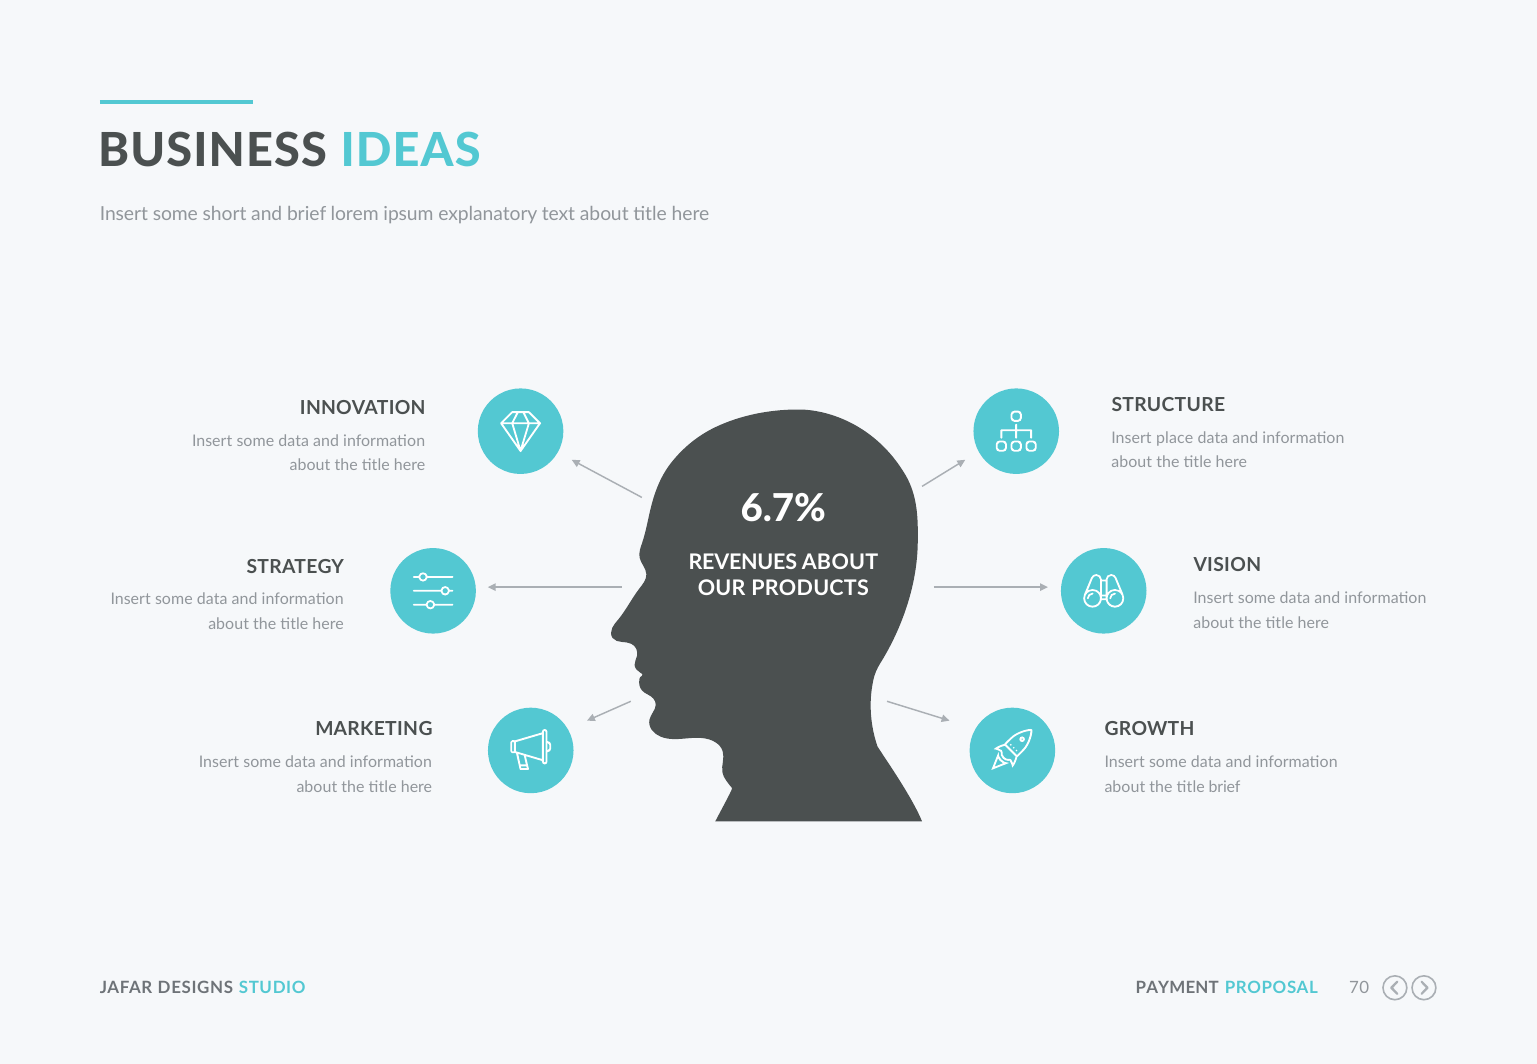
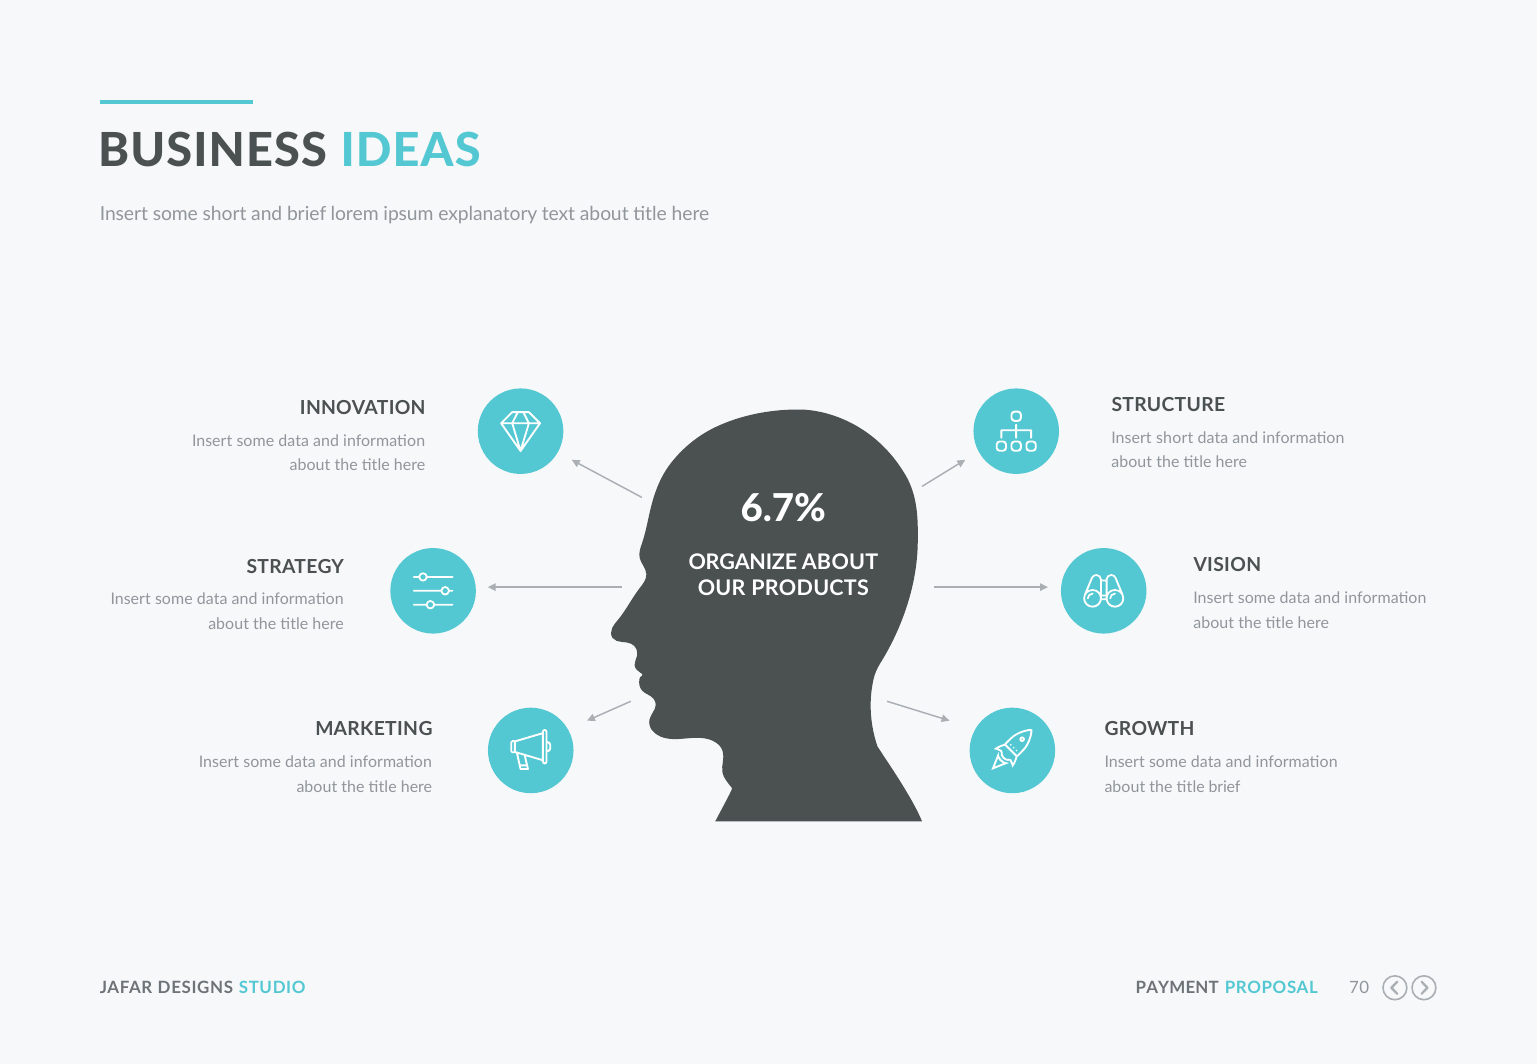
Insert place: place -> short
REVENUES: REVENUES -> ORGANIZE
